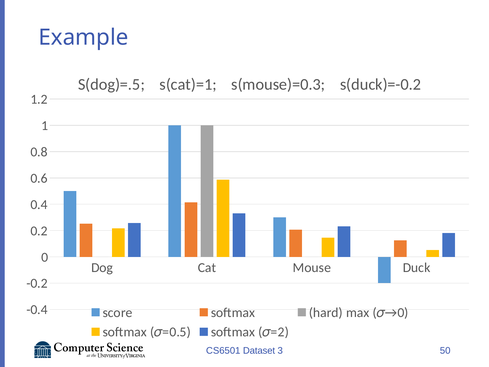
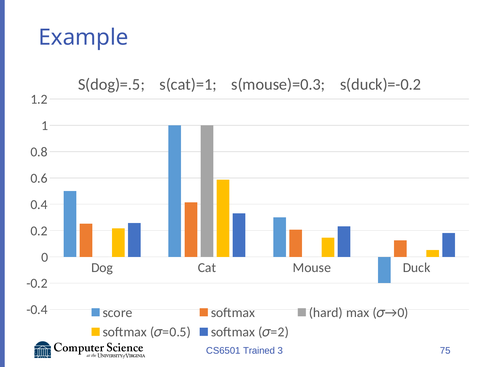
Dataset: Dataset -> Trained
50: 50 -> 75
